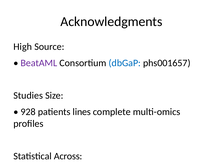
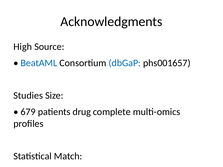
BeatAML colour: purple -> blue
928: 928 -> 679
lines: lines -> drug
Across: Across -> Match
